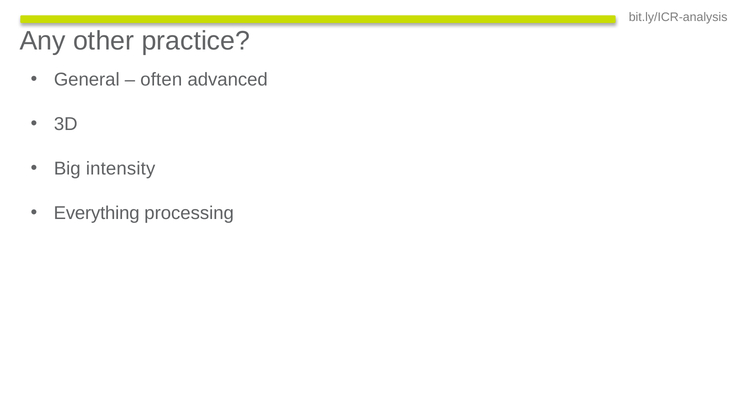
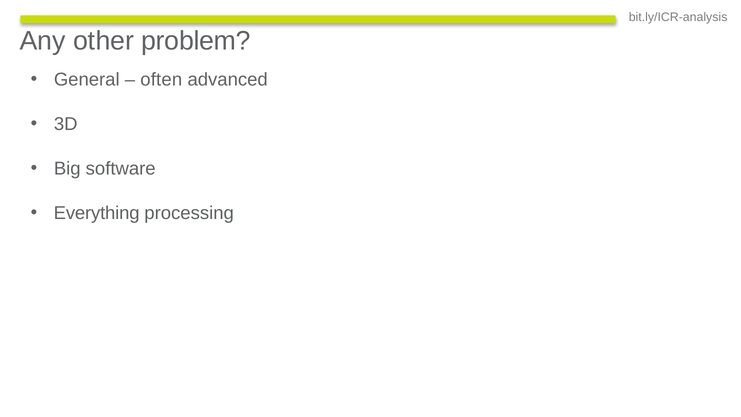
practice: practice -> problem
intensity: intensity -> software
